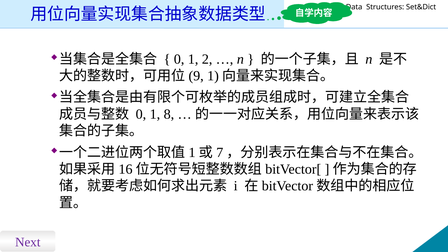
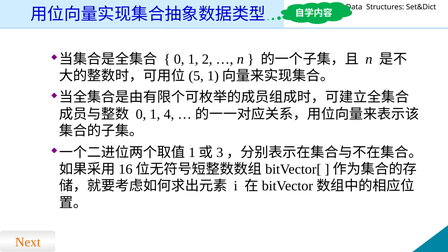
9: 9 -> 5
8: 8 -> 4
7: 7 -> 3
Next colour: purple -> orange
